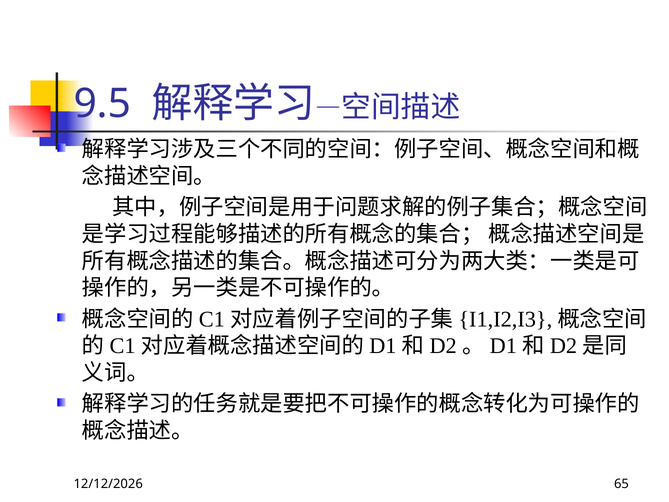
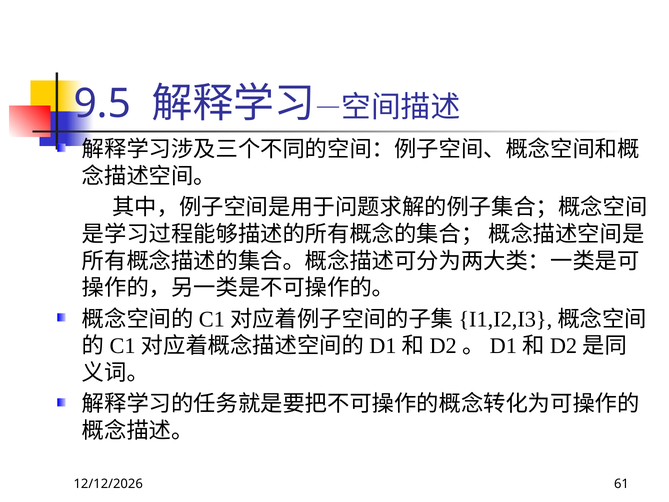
65: 65 -> 61
